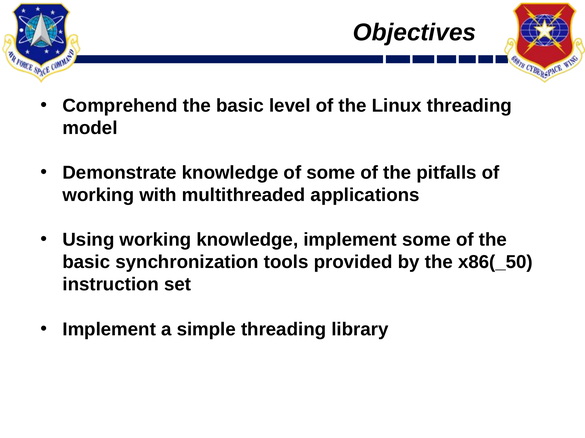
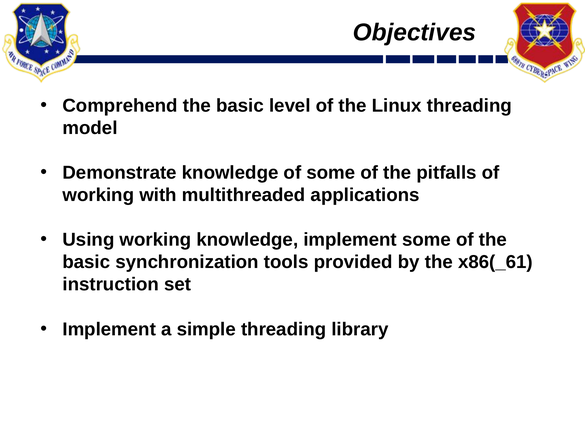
x86(_50: x86(_50 -> x86(_61
